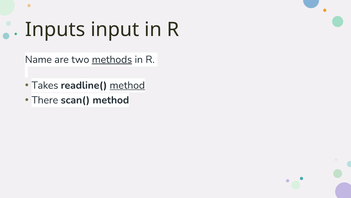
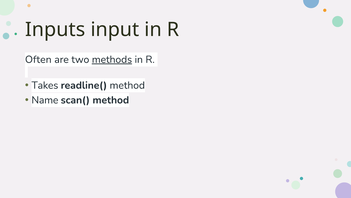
Name: Name -> Often
method at (127, 85) underline: present -> none
There: There -> Name
